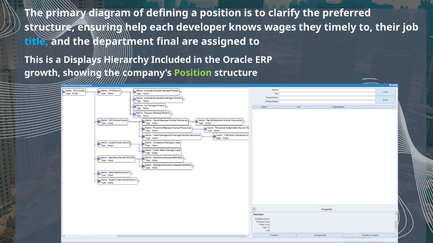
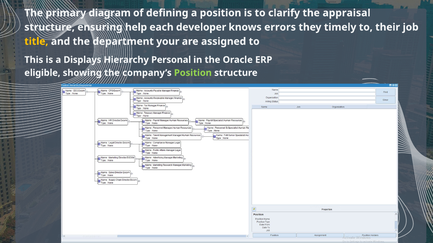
preferred: preferred -> appraisal
wages: wages -> errors
title colour: light blue -> yellow
final: final -> your
Included: Included -> Personal
growth: growth -> eligible
